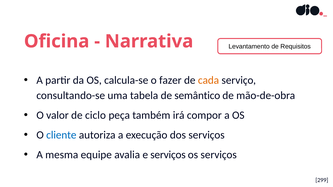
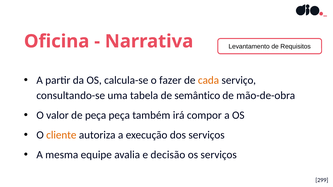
de ciclo: ciclo -> peça
cliente colour: blue -> orange
e serviços: serviços -> decisão
